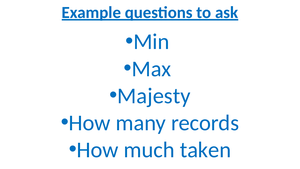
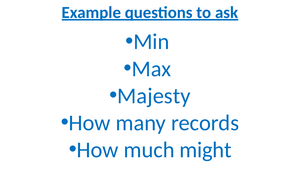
taken: taken -> might
